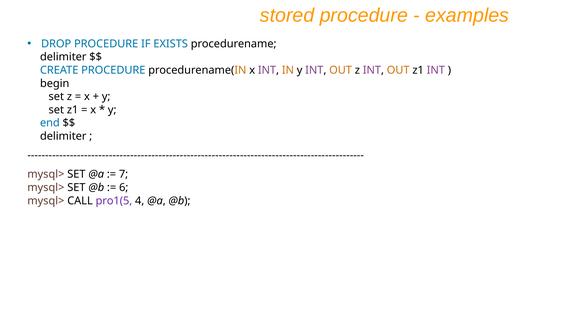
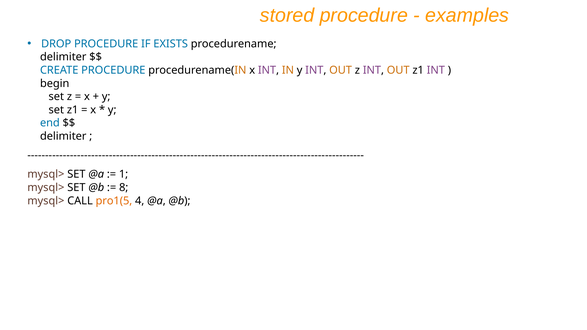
7: 7 -> 1
6: 6 -> 8
pro1(5 colour: purple -> orange
